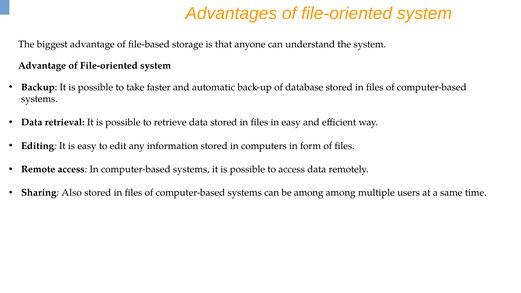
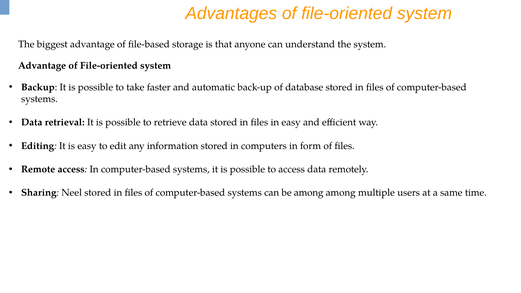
Also: Also -> Neel
